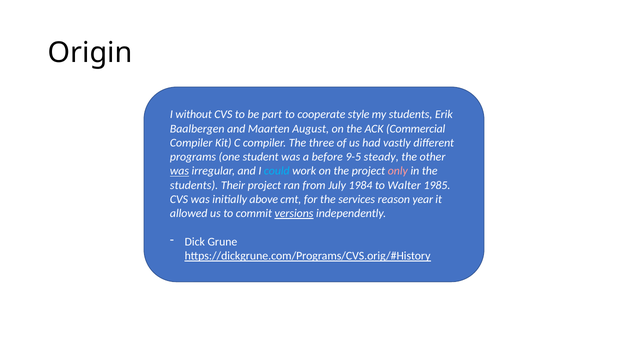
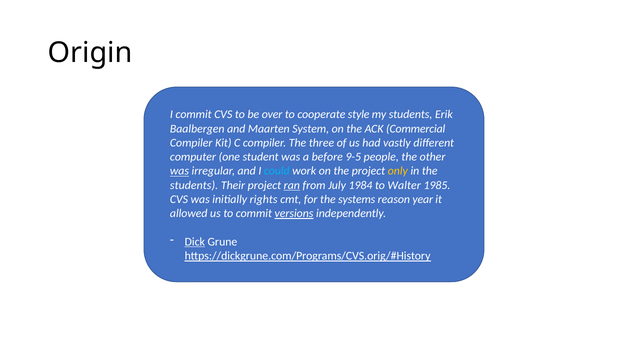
I without: without -> commit
part: part -> over
August: August -> System
programs: programs -> computer
steady: steady -> people
only colour: pink -> yellow
ran underline: none -> present
above: above -> rights
services: services -> systems
Dick underline: none -> present
